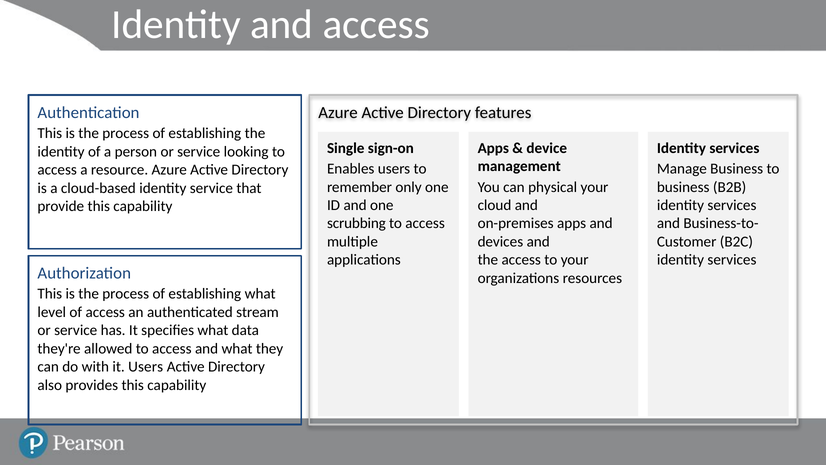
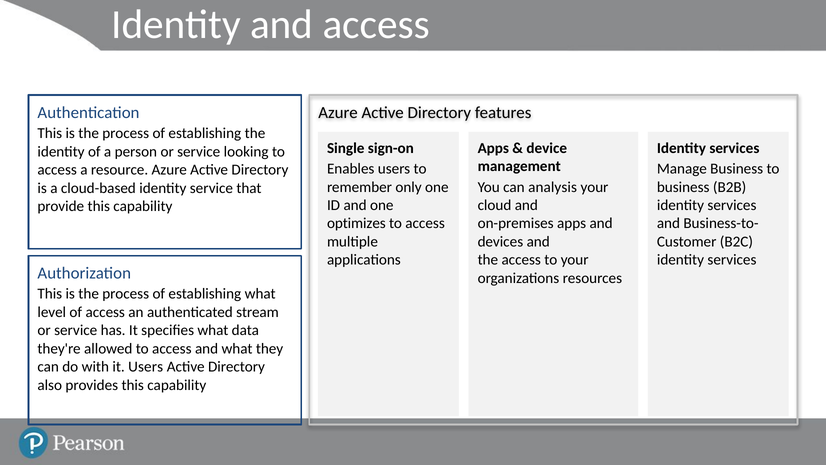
physical: physical -> analysis
scrubbing: scrubbing -> optimizes
